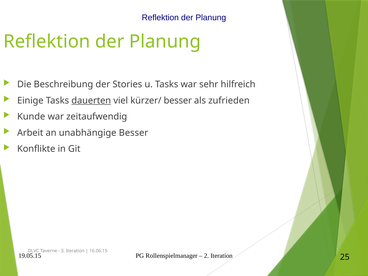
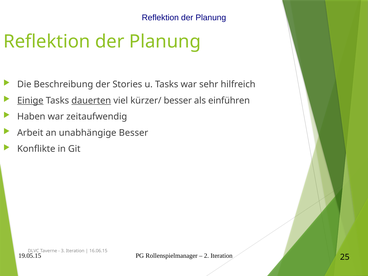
Einige underline: none -> present
zufrieden: zufrieden -> einführen
Kunde: Kunde -> Haben
